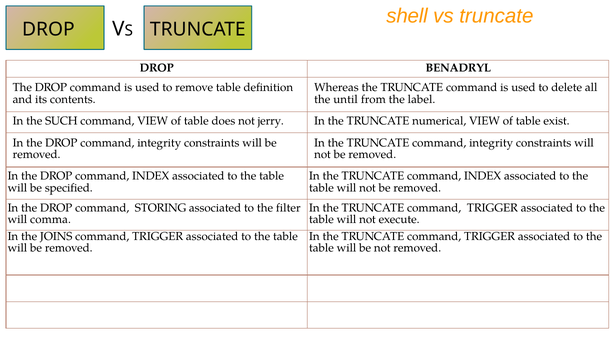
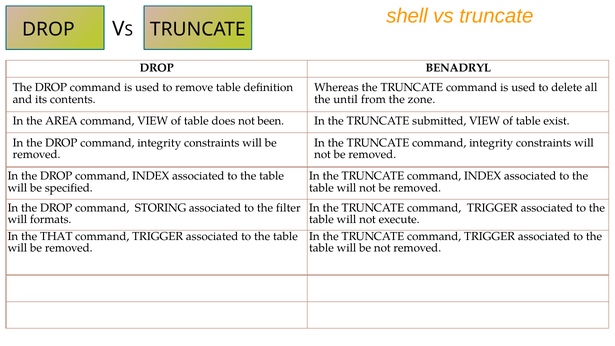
label: label -> zone
SUCH: SUCH -> AREA
jerry: jerry -> been
numerical: numerical -> submitted
comma: comma -> formats
JOINS: JOINS -> THAT
